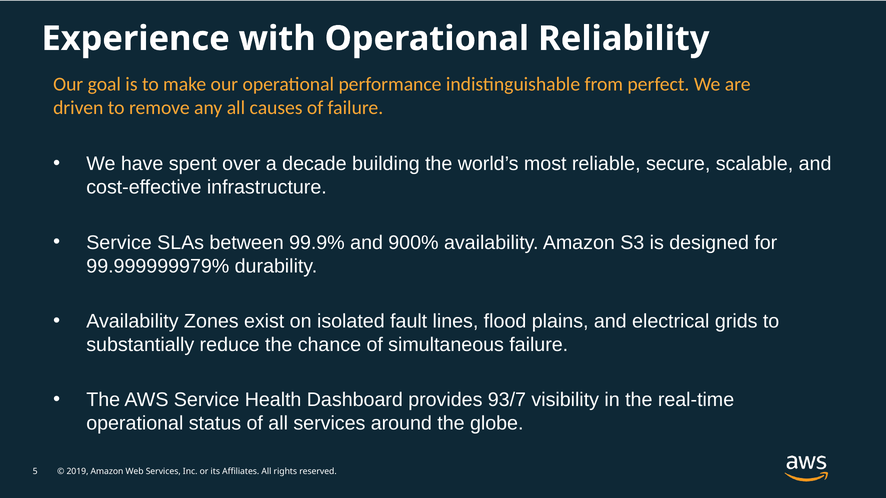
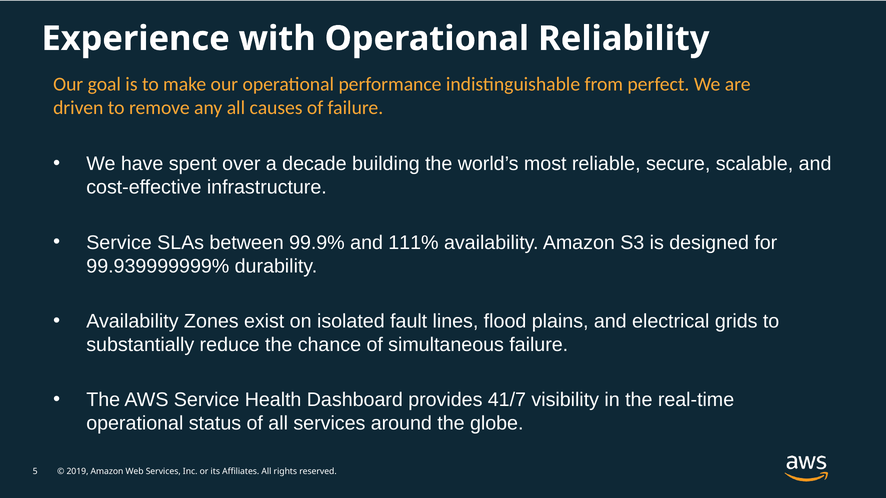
900%: 900% -> 111%
99.999999979%: 99.999999979% -> 99.939999999%
93/7: 93/7 -> 41/7
